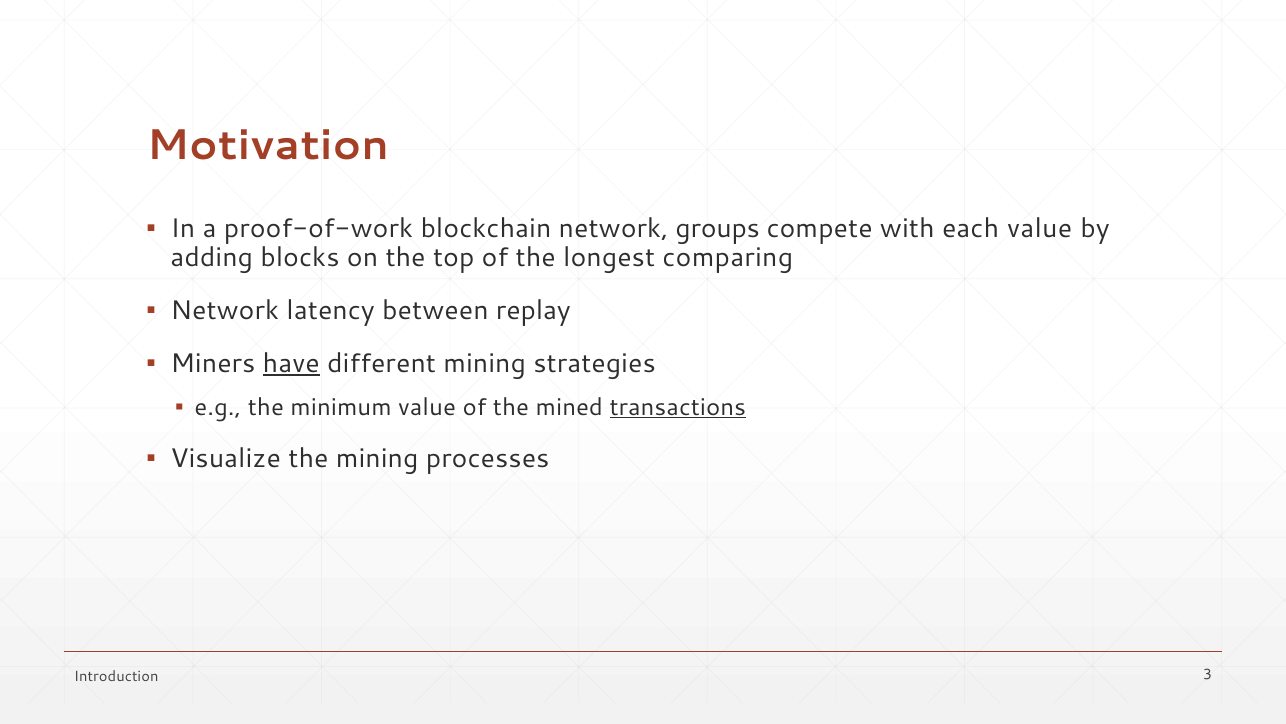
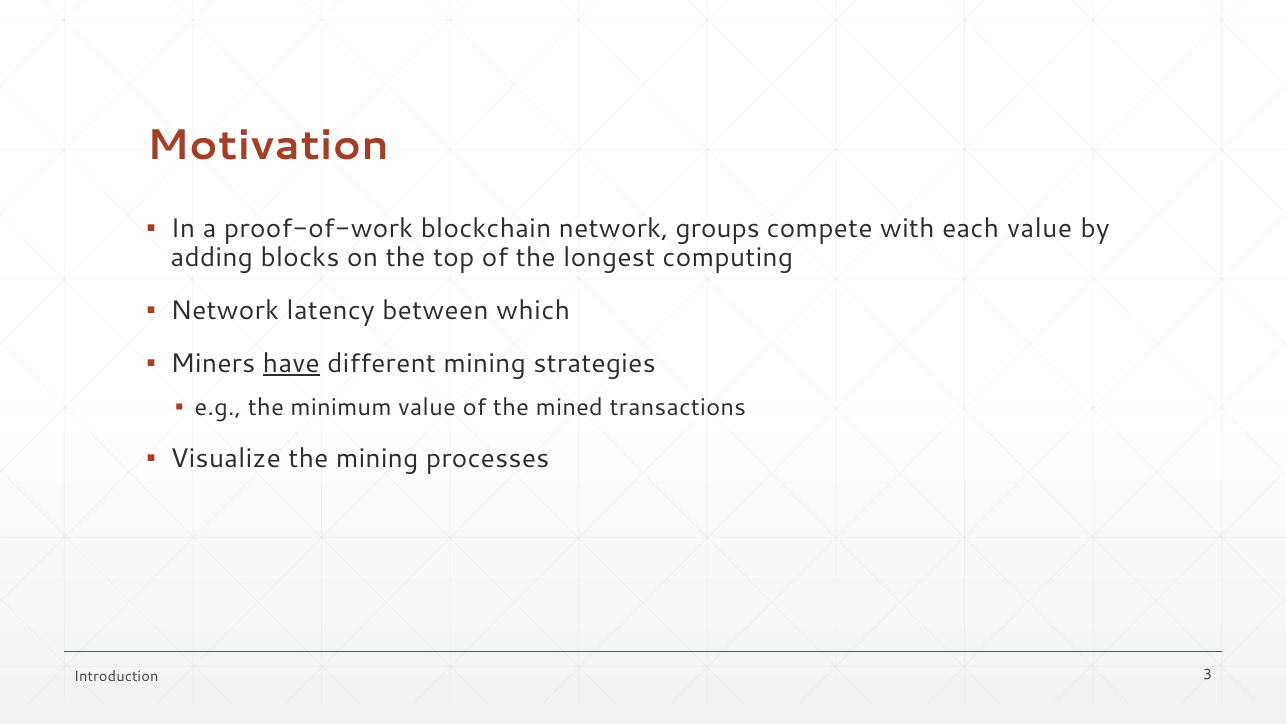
comparing: comparing -> computing
replay: replay -> which
transactions underline: present -> none
